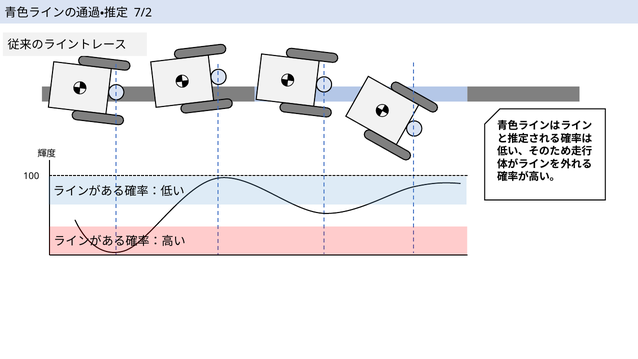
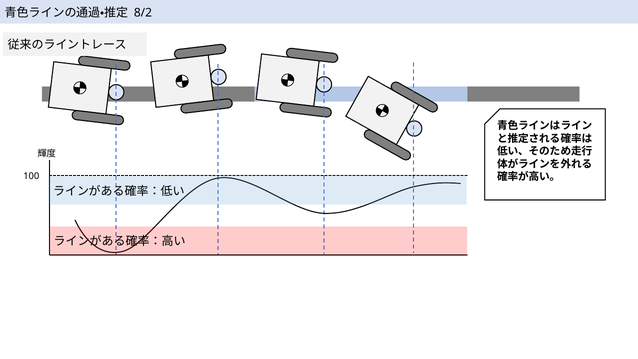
7/2: 7/2 -> 8/2
